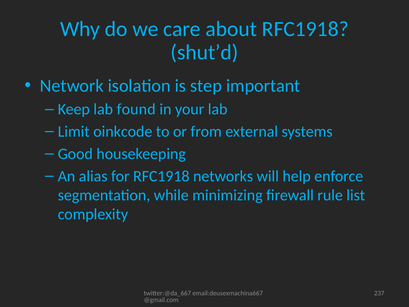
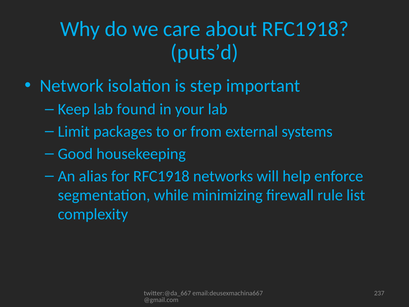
shut’d: shut’d -> puts’d
oinkcode: oinkcode -> packages
